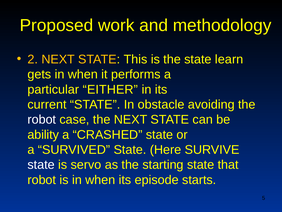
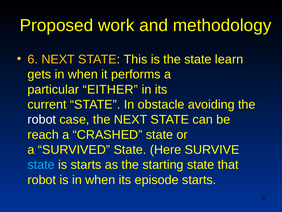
2: 2 -> 6
ability: ability -> reach
state at (41, 164) colour: white -> light blue
is servo: servo -> starts
